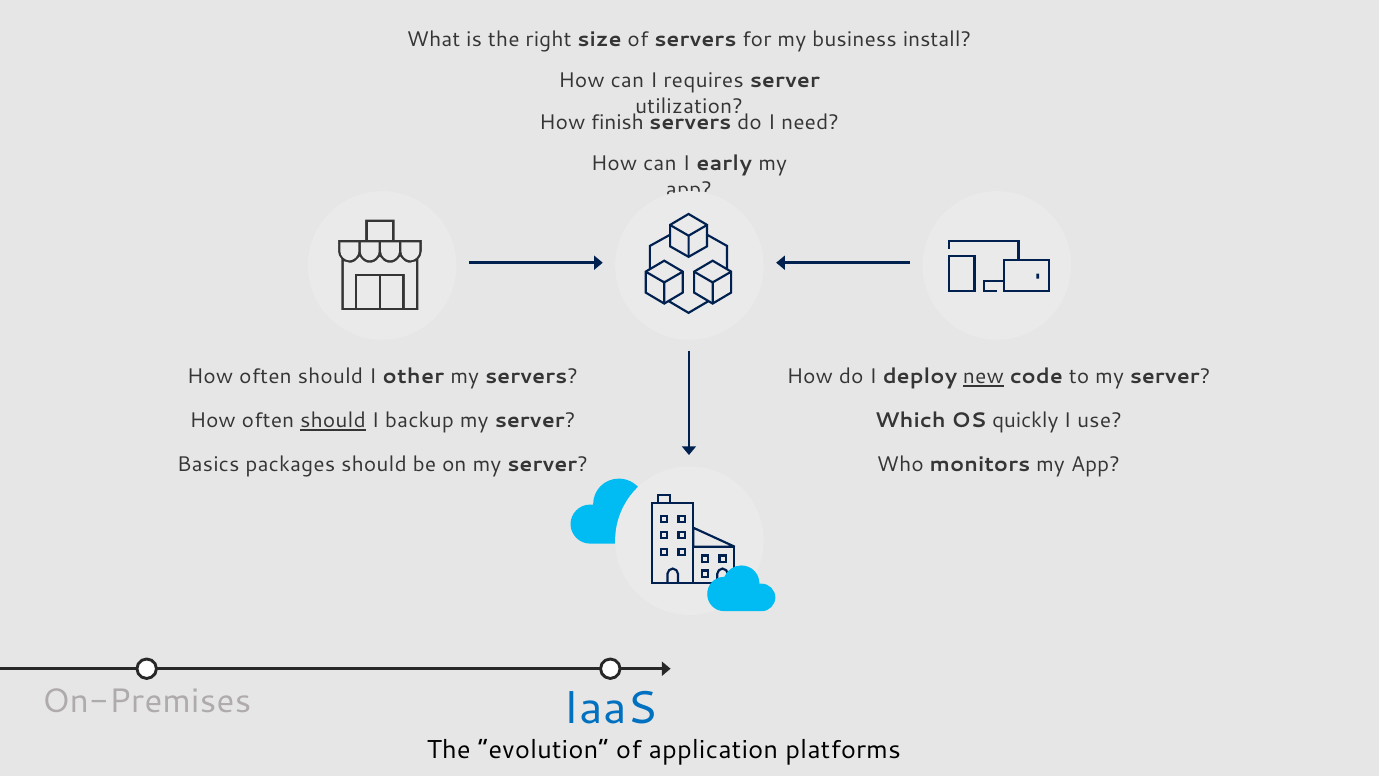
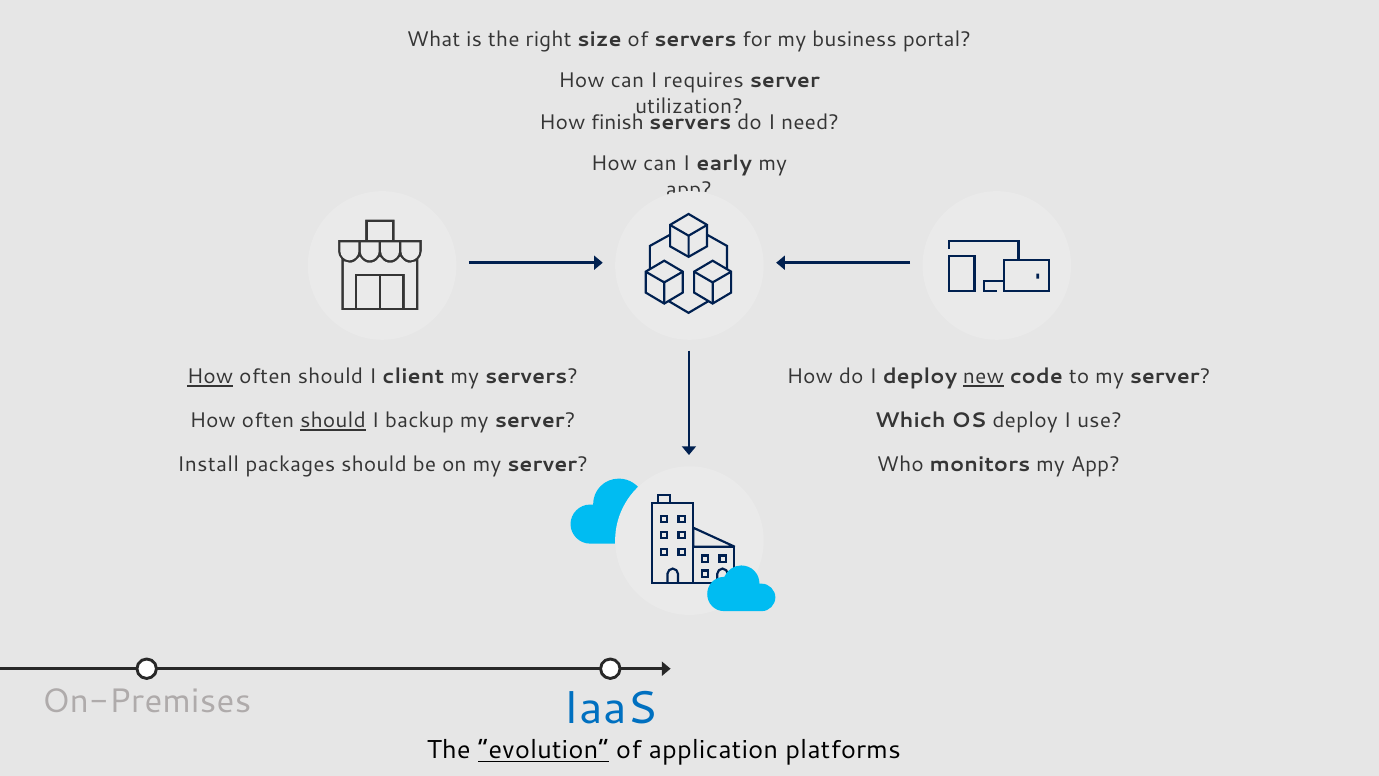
install: install -> portal
How at (210, 377) underline: none -> present
other: other -> client
OS quickly: quickly -> deploy
Basics: Basics -> Install
evolution underline: none -> present
